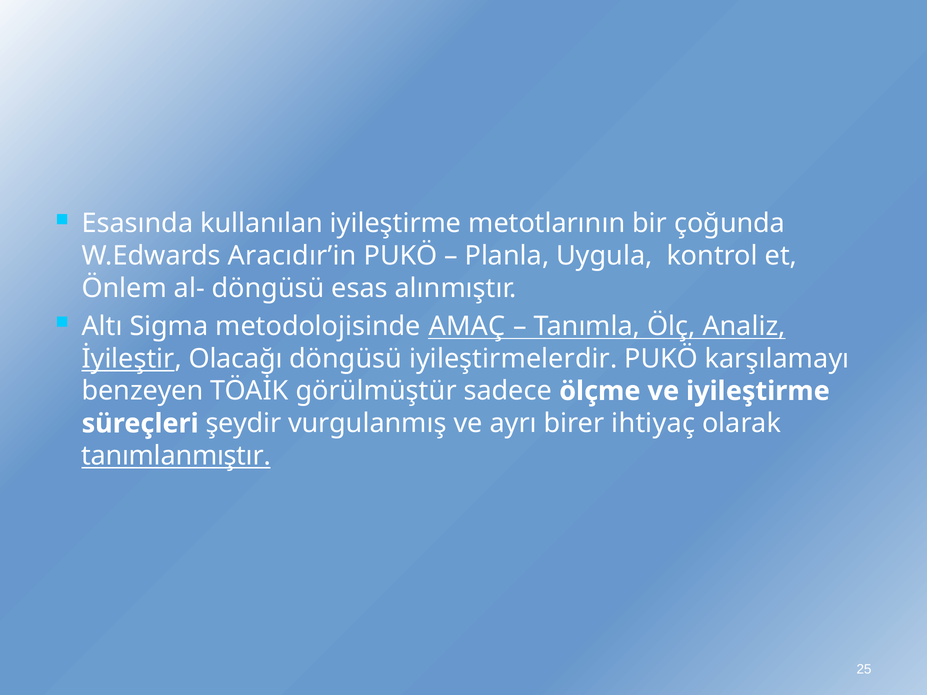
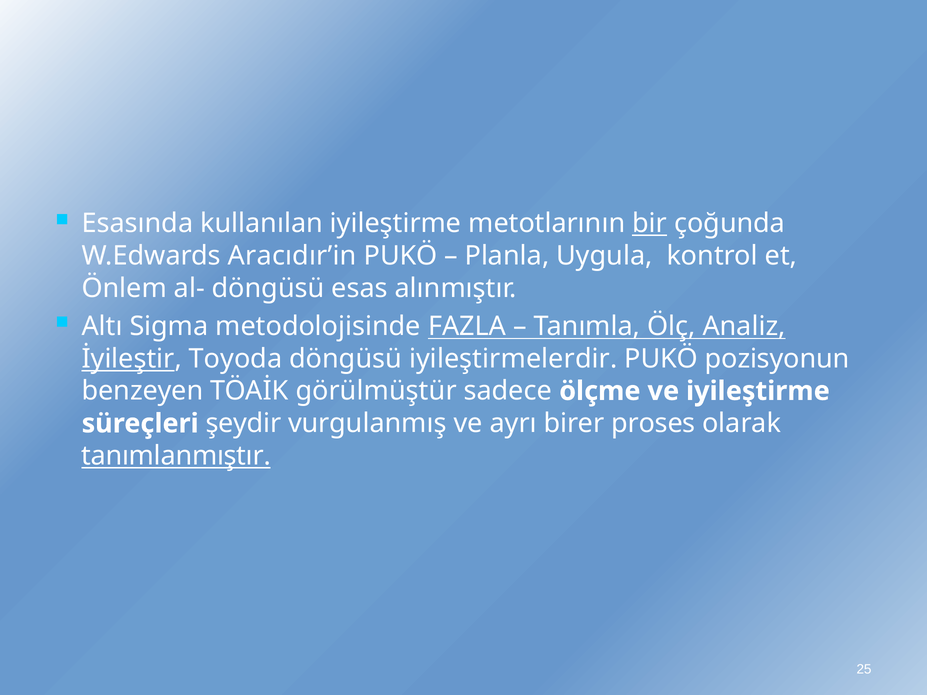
bir underline: none -> present
AMAÇ: AMAÇ -> FAZLA
Olacağı: Olacağı -> Toyoda
karşılamayı: karşılamayı -> pozisyonun
ihtiyaç: ihtiyaç -> proses
